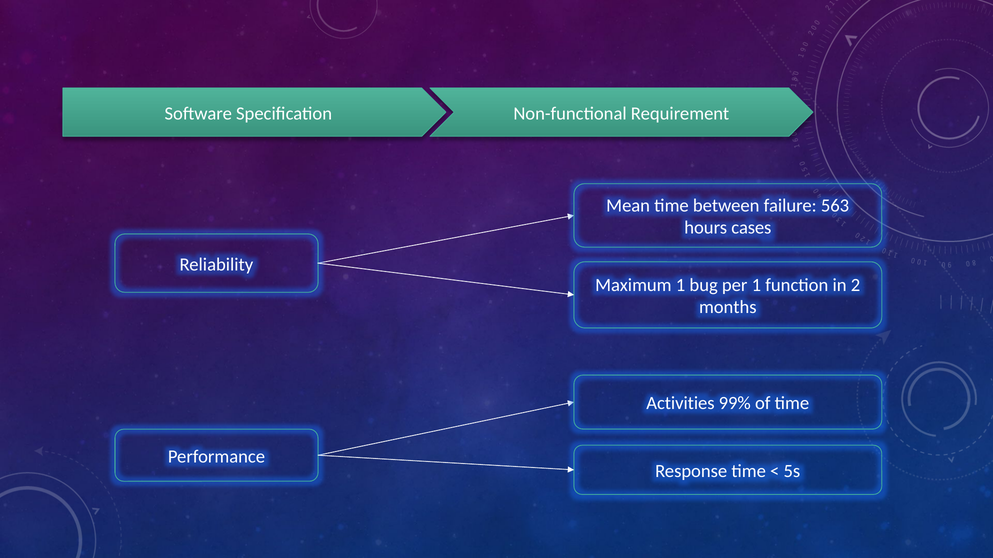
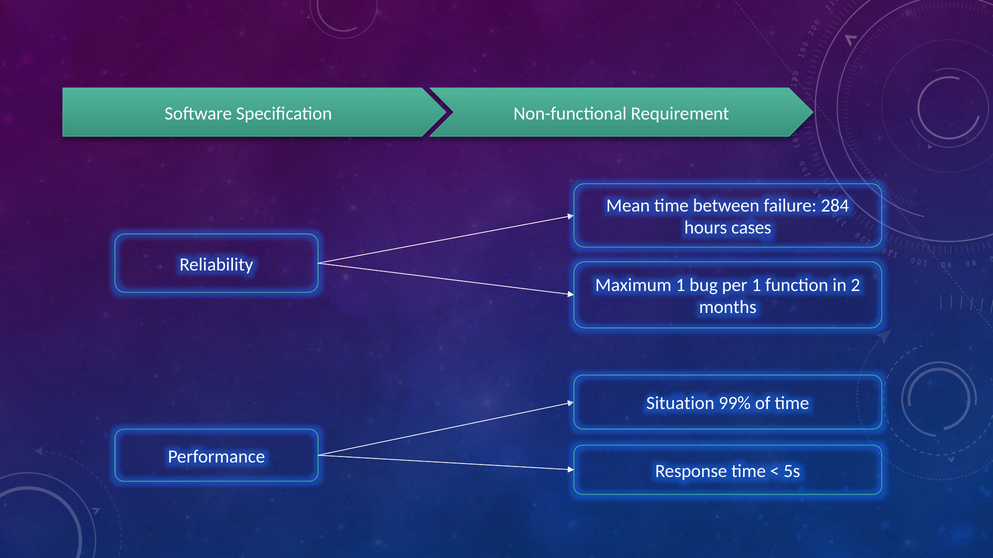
563: 563 -> 284
Activities: Activities -> Situation
